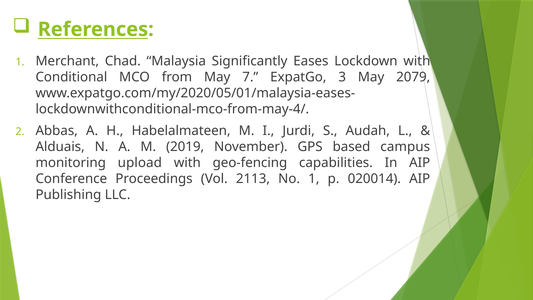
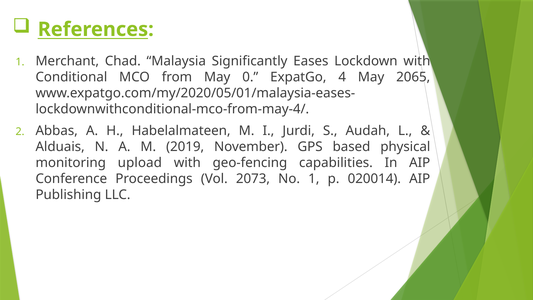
7: 7 -> 0
3: 3 -> 4
2079: 2079 -> 2065
campus: campus -> physical
2113: 2113 -> 2073
